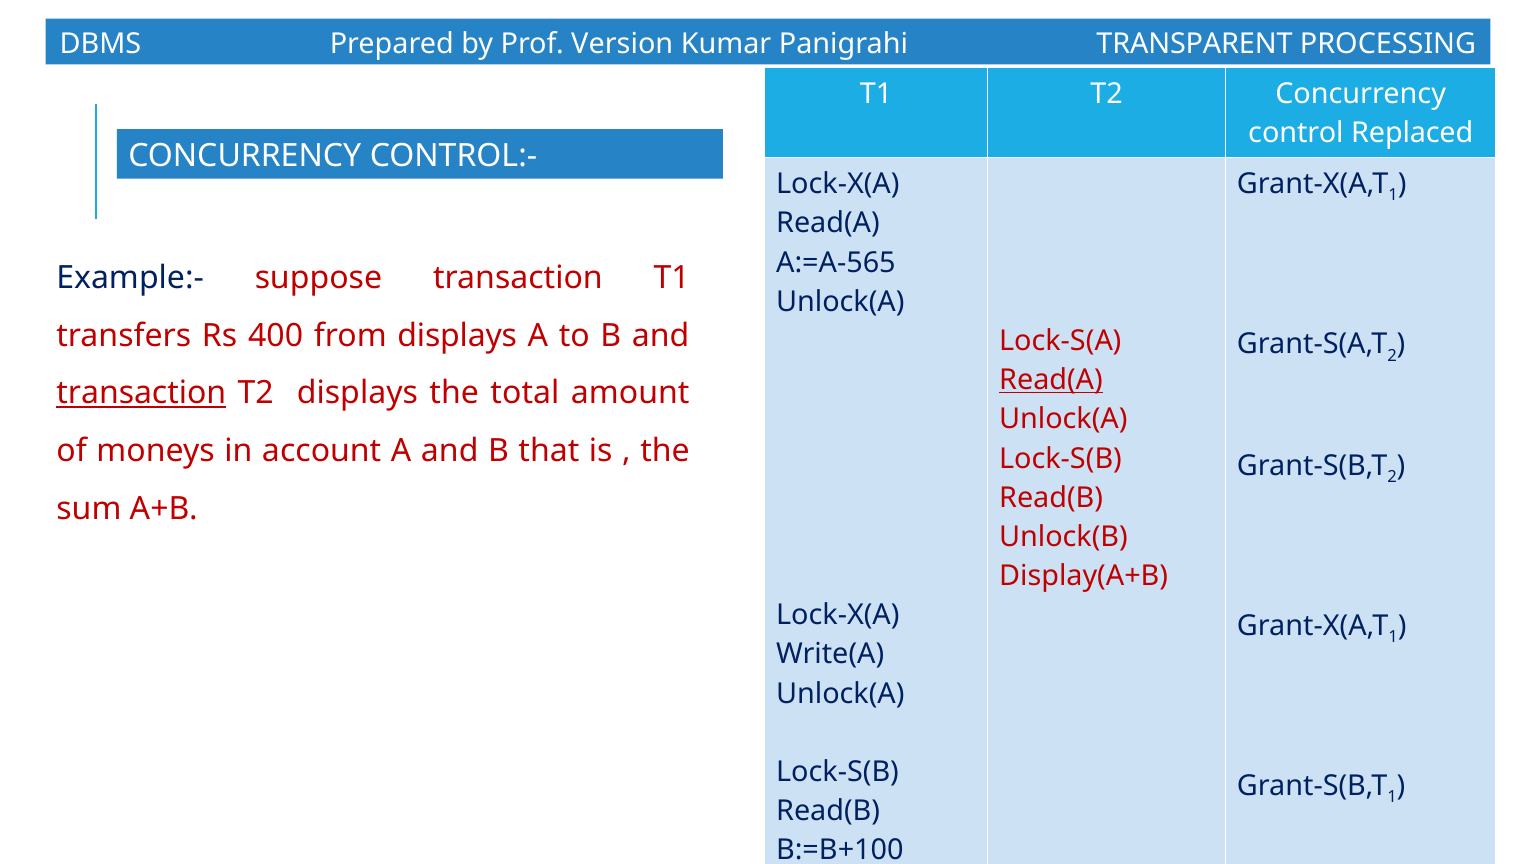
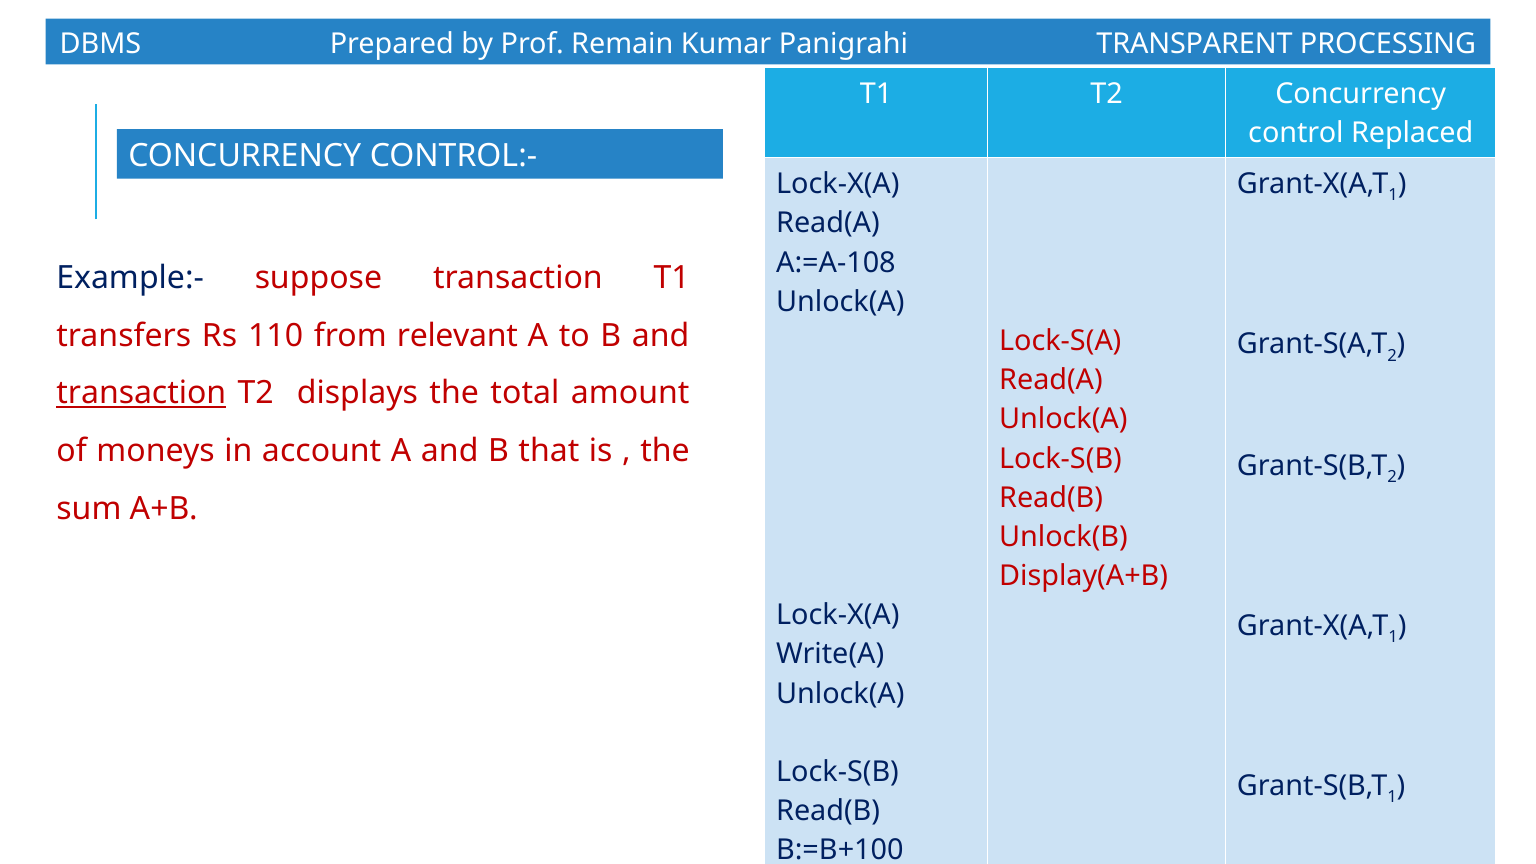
Version: Version -> Remain
A:=A-565: A:=A-565 -> A:=A-108
400: 400 -> 110
from displays: displays -> relevant
Read(A at (1051, 380) underline: present -> none
